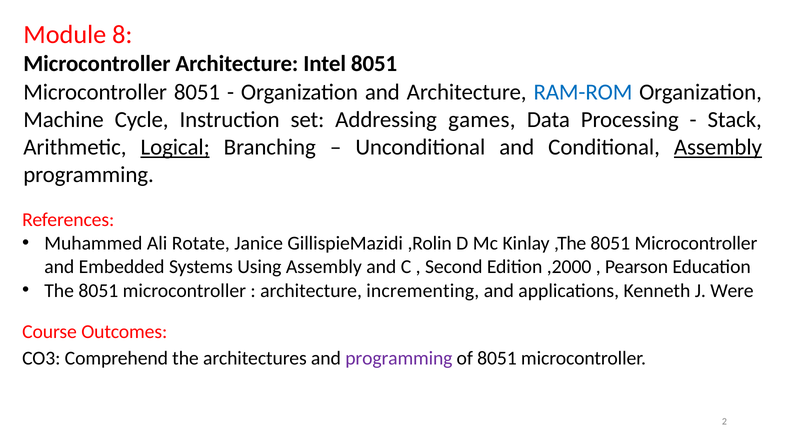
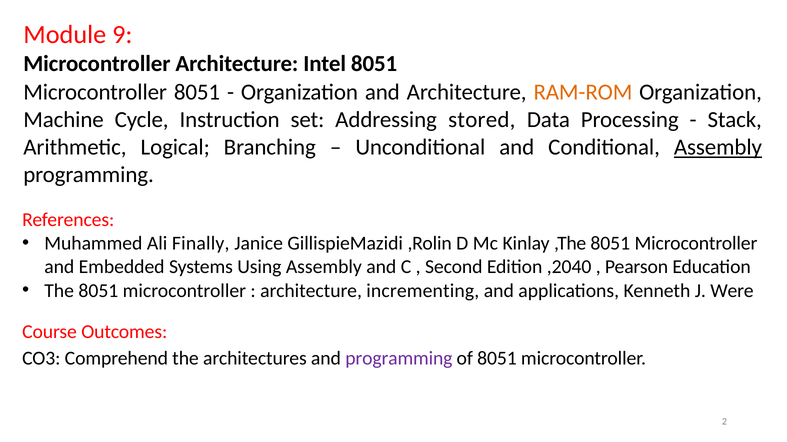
8: 8 -> 9
RAM-ROM colour: blue -> orange
games: games -> stored
Logical underline: present -> none
Rotate: Rotate -> Finally
,2000: ,2000 -> ,2040
